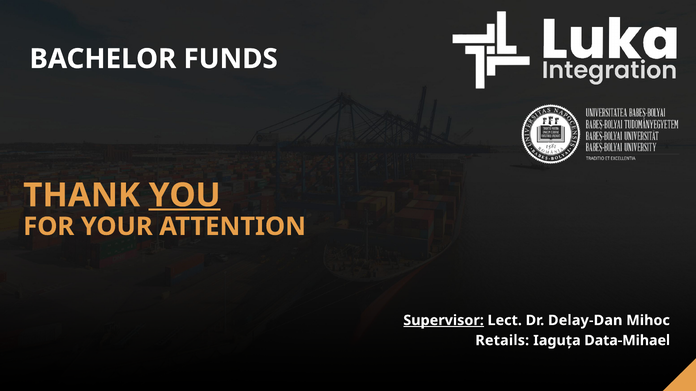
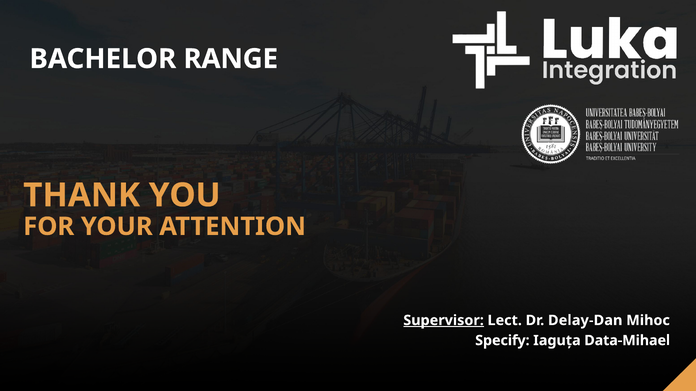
FUNDS: FUNDS -> RANGE
YOU underline: present -> none
Retails: Retails -> Specify
